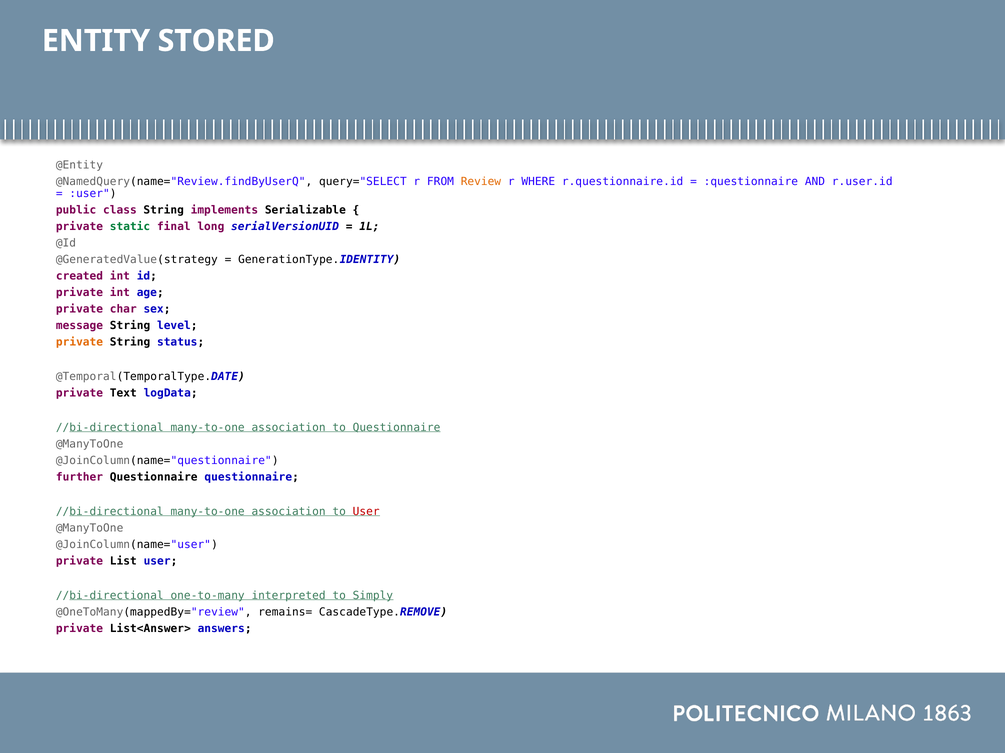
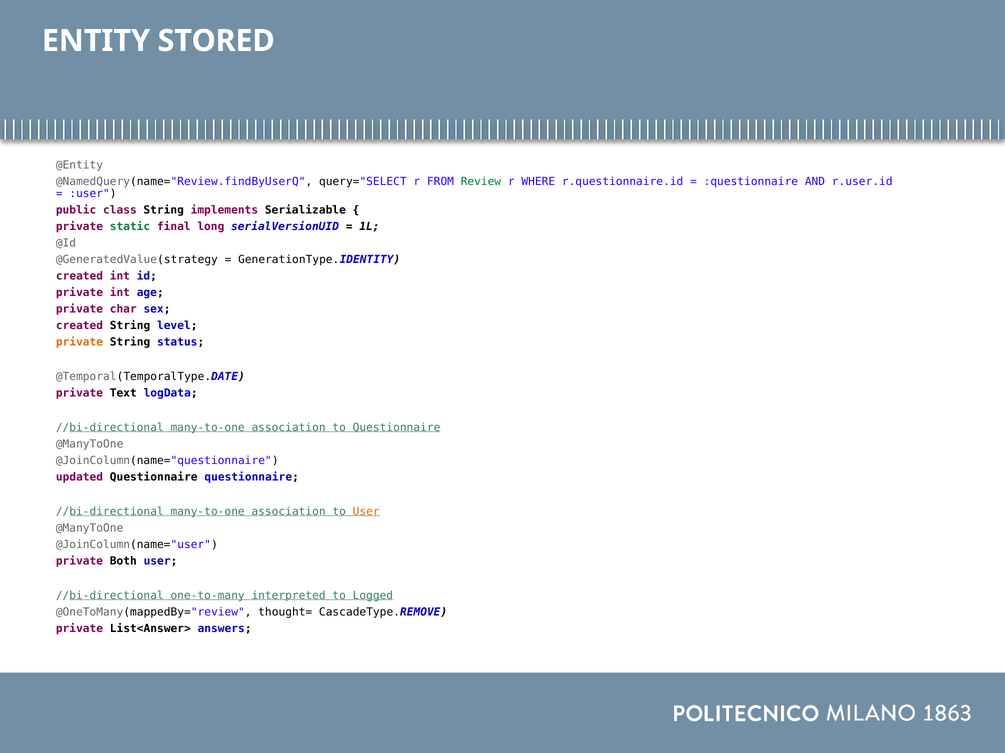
Review colour: orange -> green
message at (79, 326): message -> created
further: further -> updated
User at (366, 512) colour: red -> orange
List: List -> Both
Simply: Simply -> Logged
remains=: remains= -> thought=
